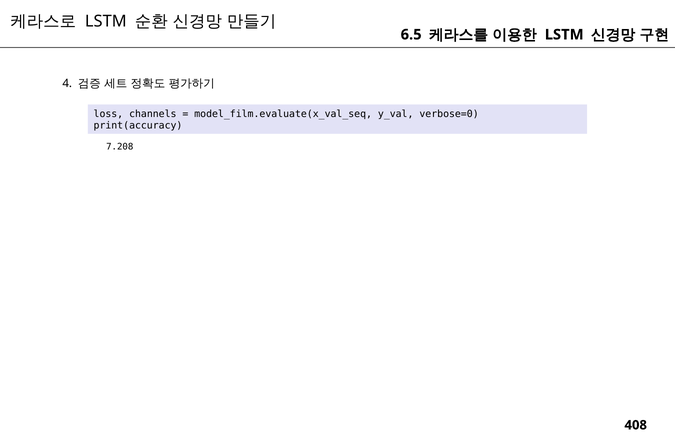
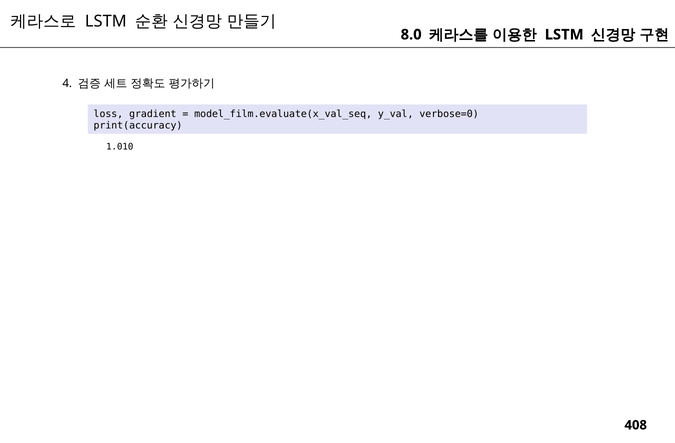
6.5: 6.5 -> 8.0
channels: channels -> gradient
7.208: 7.208 -> 1.010
